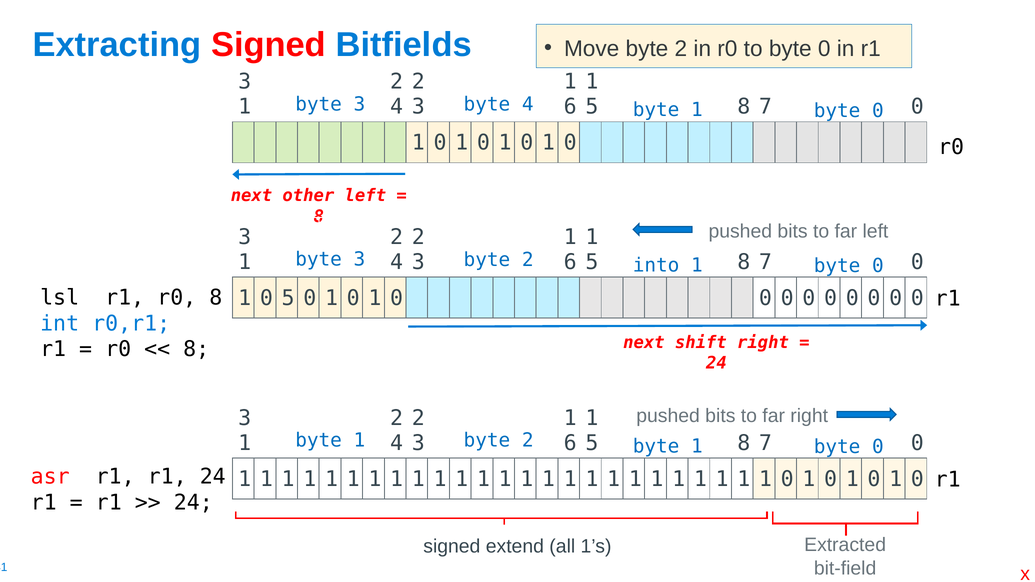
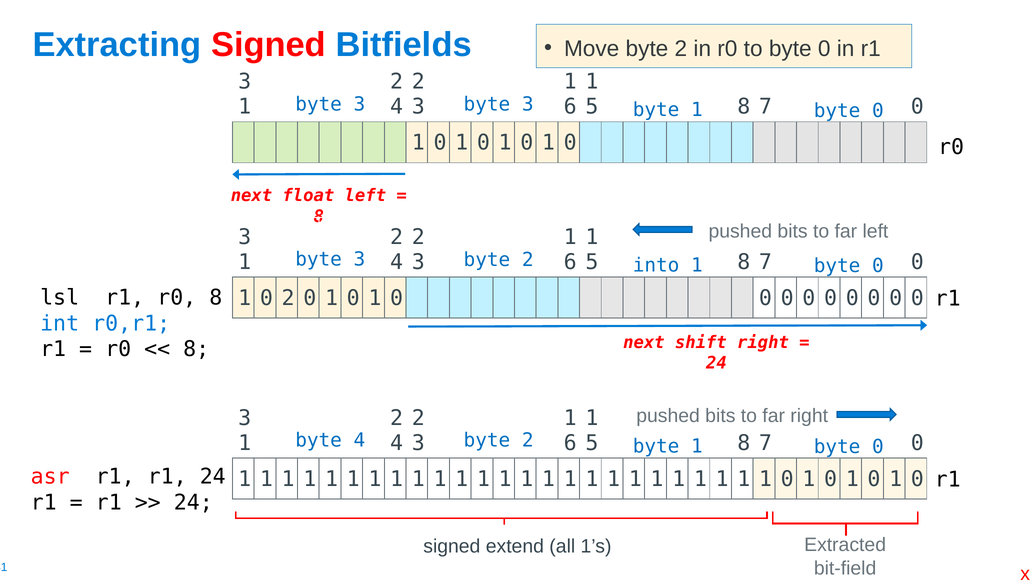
3 byte 4: 4 -> 3
other: other -> float
0 5: 5 -> 2
1 at (359, 441): 1 -> 4
